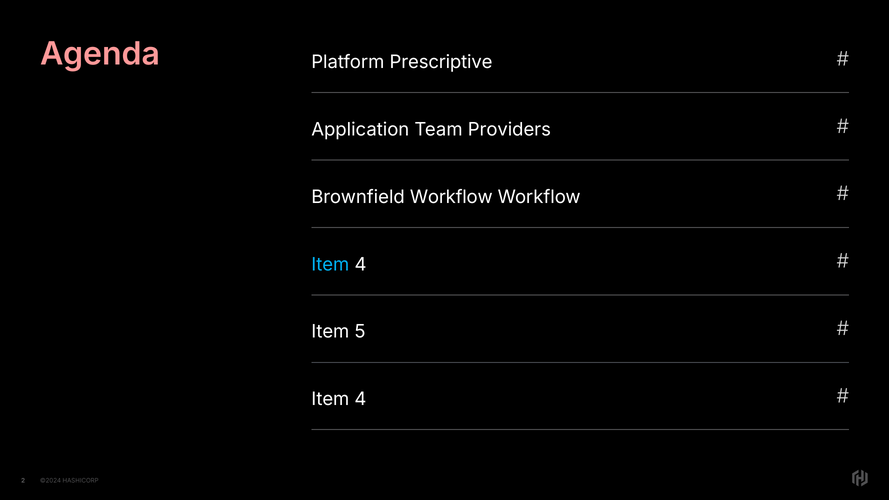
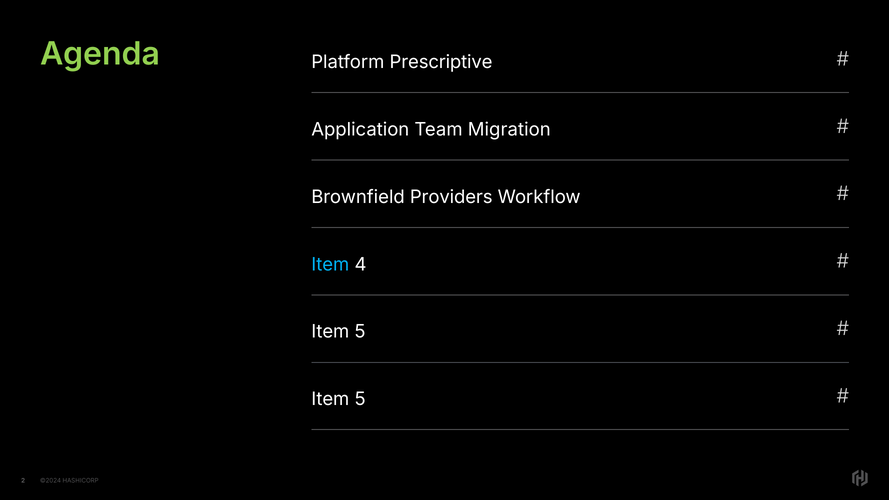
Agenda colour: pink -> light green
Providers: Providers -> Migration
Brownfield Workflow: Workflow -> Providers
4 at (360, 399): 4 -> 5
